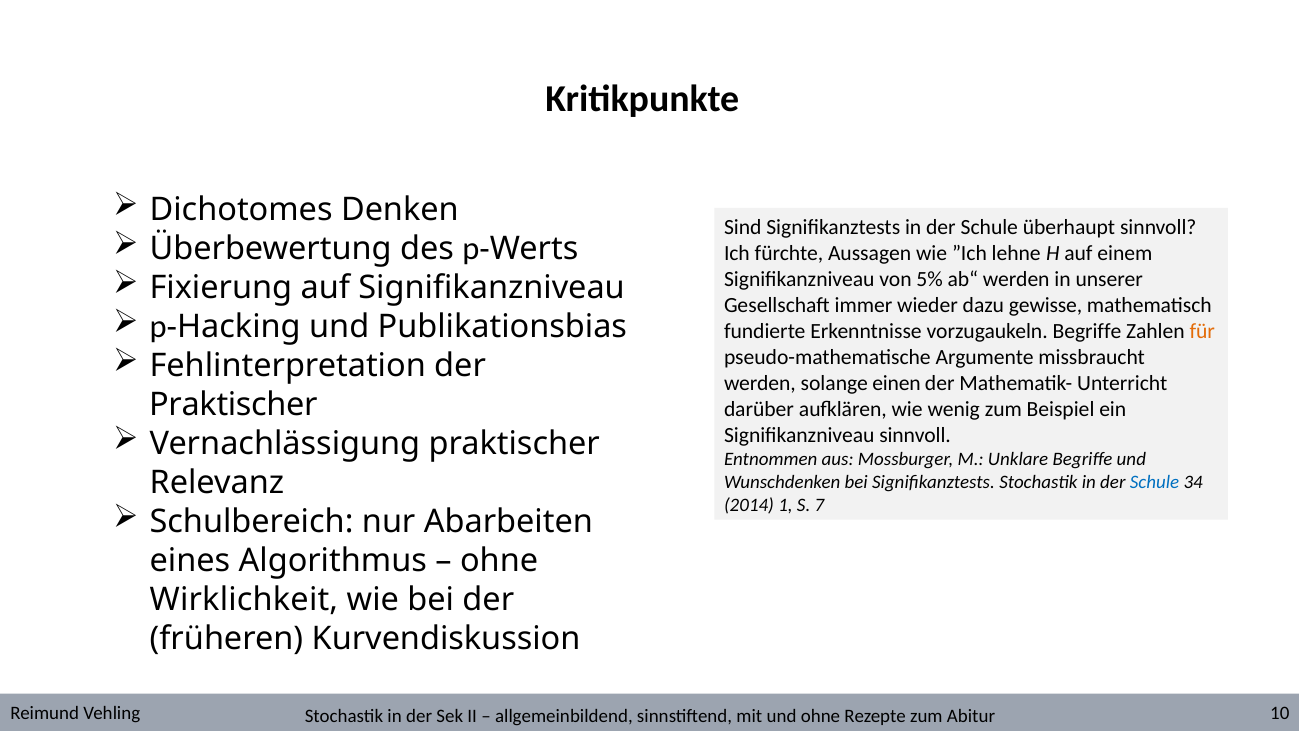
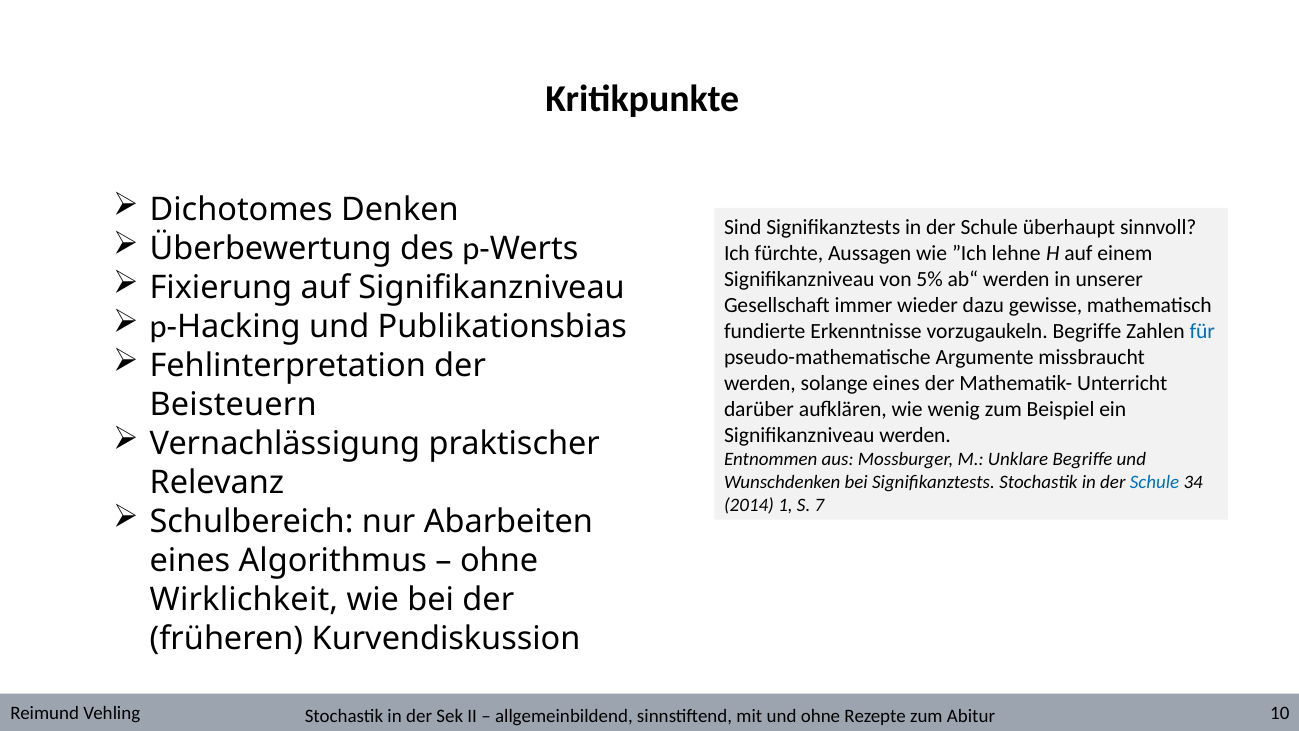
für colour: orange -> blue
solange einen: einen -> eines
Praktischer at (233, 405): Praktischer -> Beisteuern
Signifikanzniveau sinnvoll: sinnvoll -> werden
